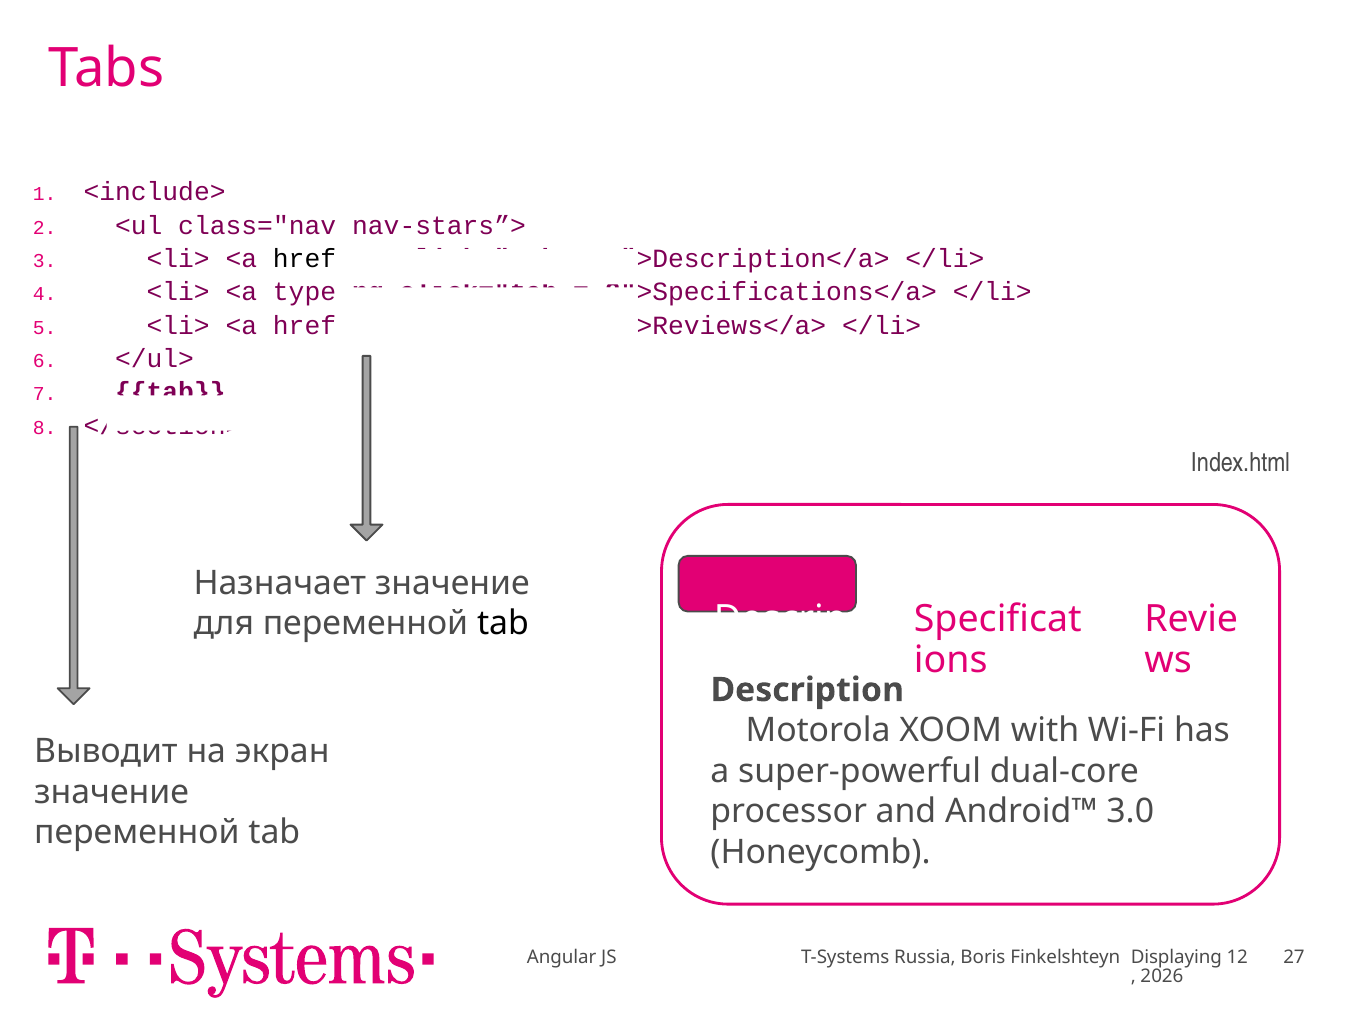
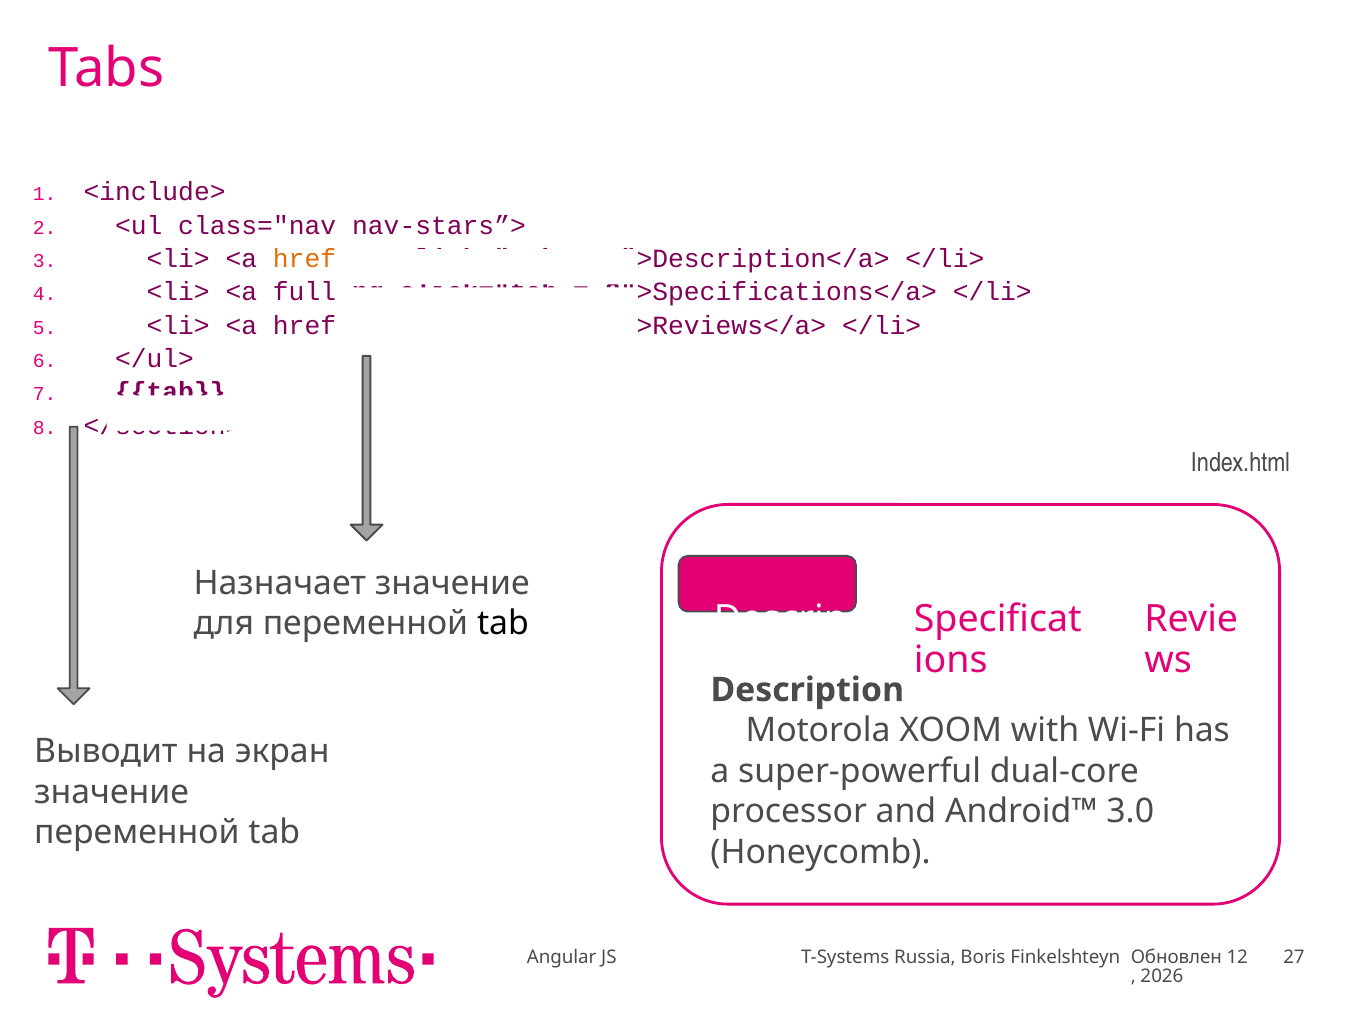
href at (304, 259) colour: black -> orange
type: type -> full
Displaying: Displaying -> Обновлен
